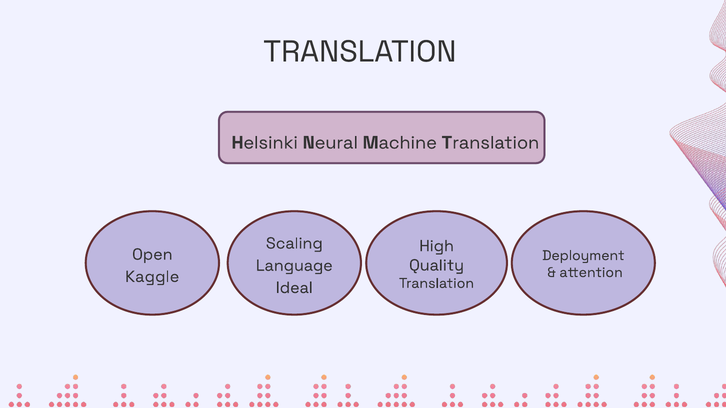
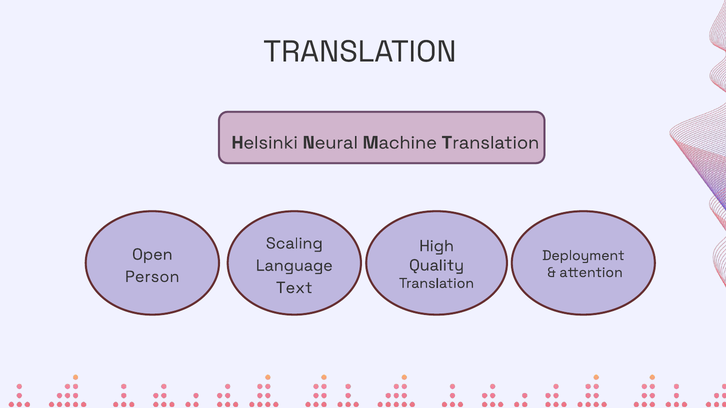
Kaggle: Kaggle -> Person
Ideal: Ideal -> Text
